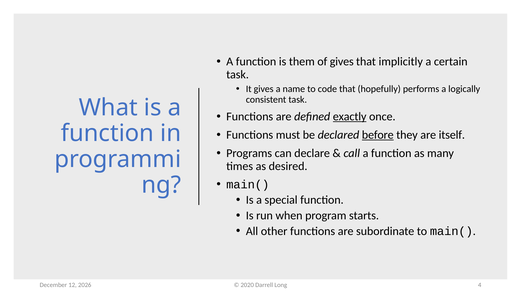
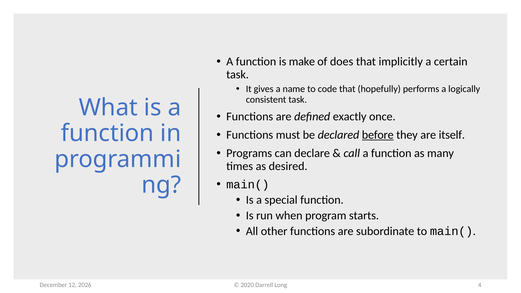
them: them -> make
of gives: gives -> does
exactly underline: present -> none
